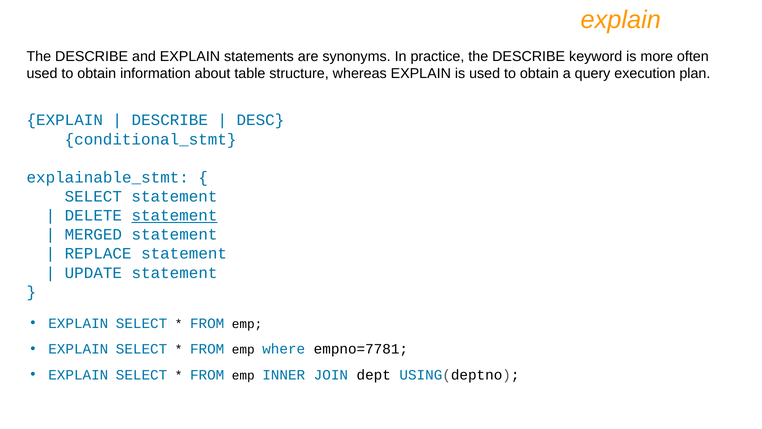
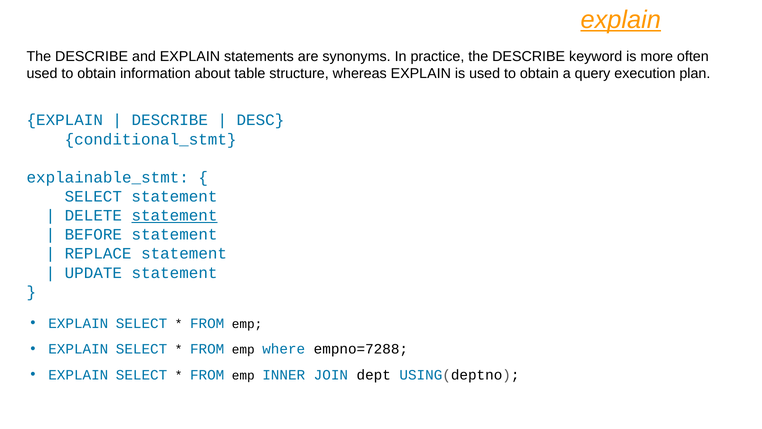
explain at (621, 20) underline: none -> present
MERGED: MERGED -> BEFORE
empno=7781: empno=7781 -> empno=7288
